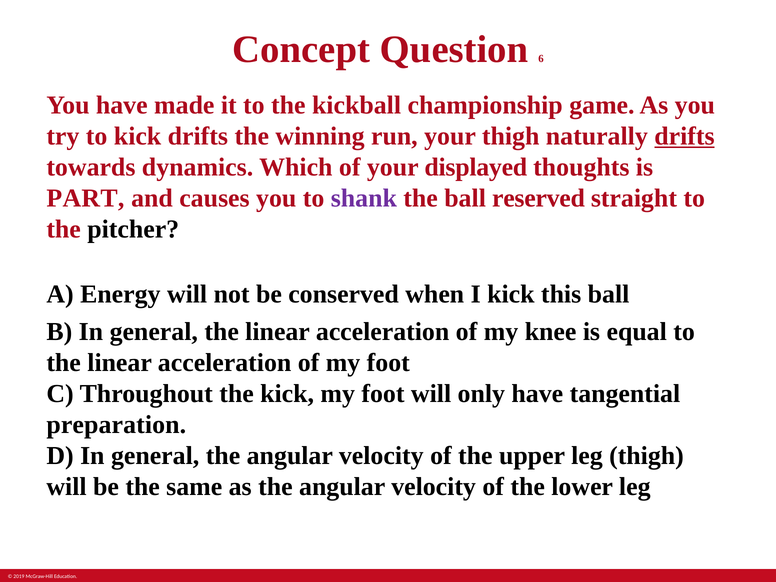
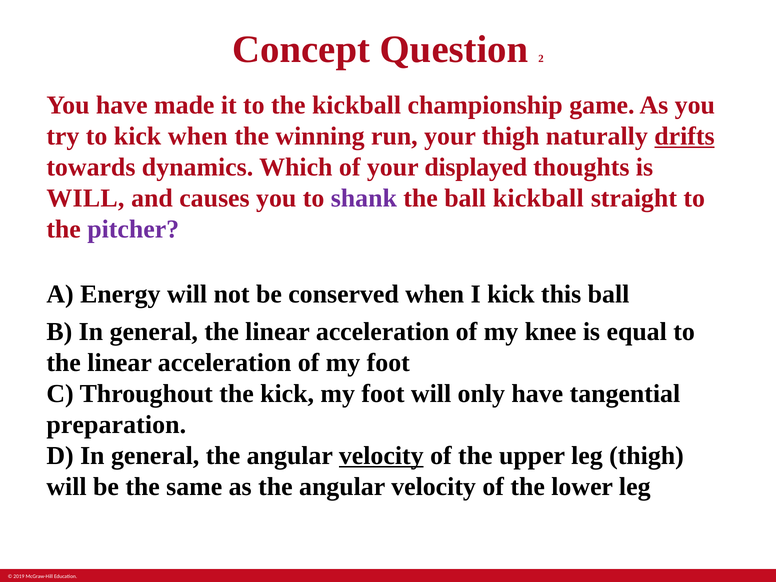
6: 6 -> 2
kick drifts: drifts -> when
PART at (85, 198): PART -> WILL
ball reserved: reserved -> kickball
pitcher colour: black -> purple
velocity at (381, 456) underline: none -> present
